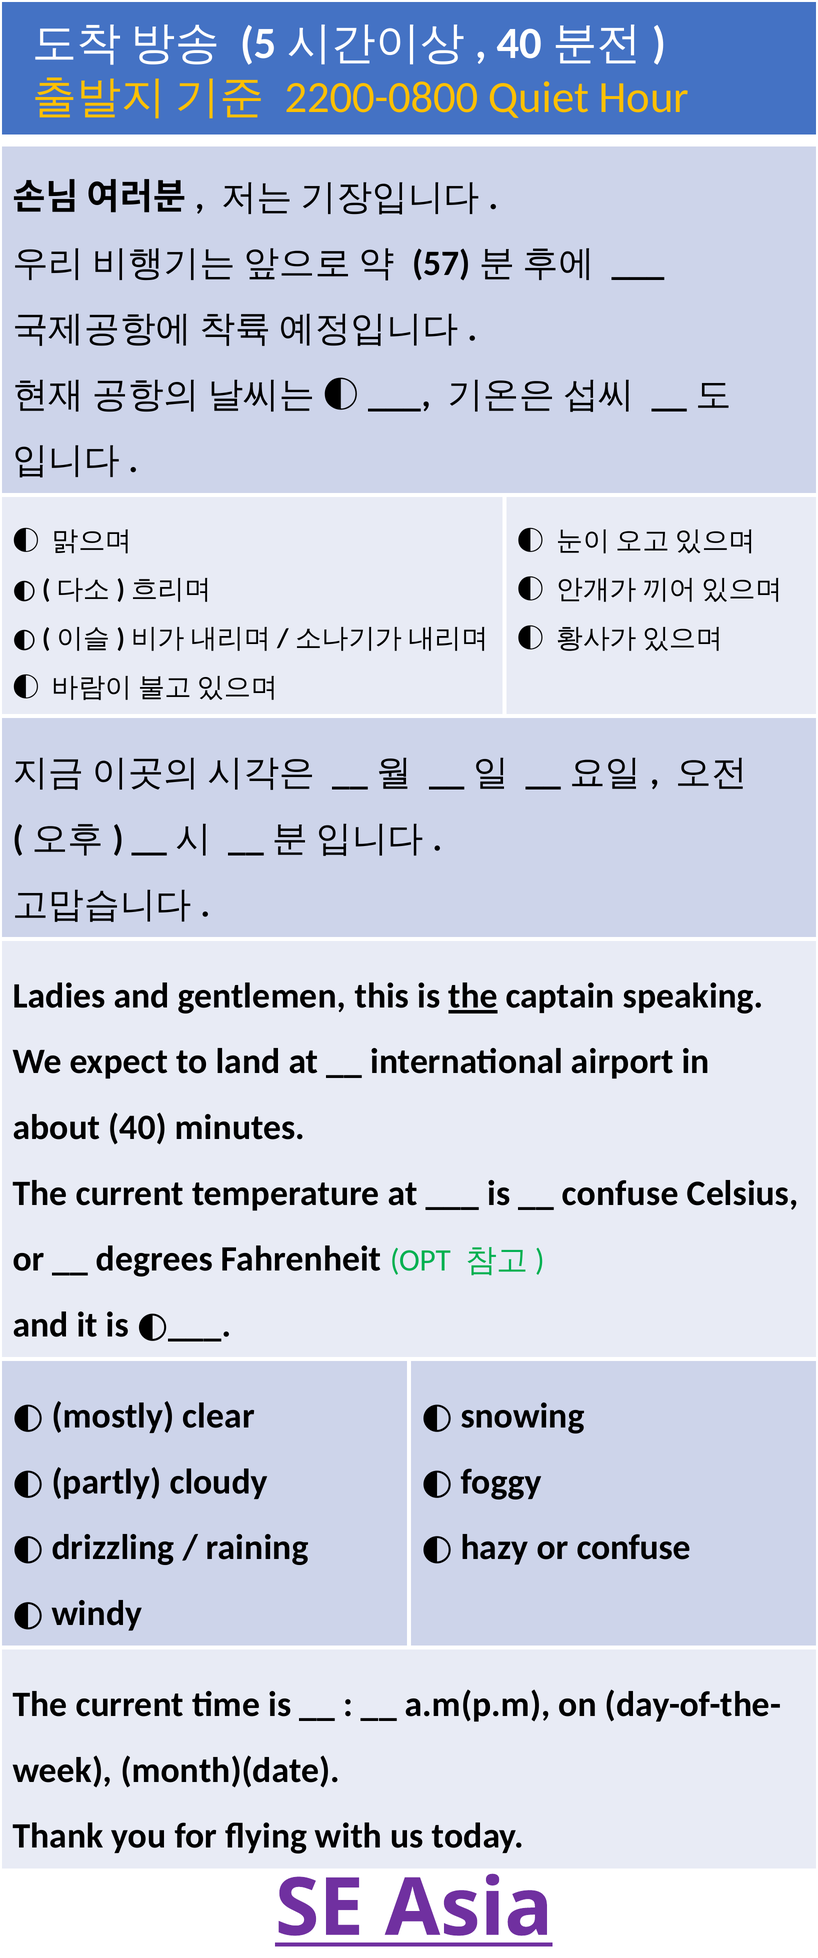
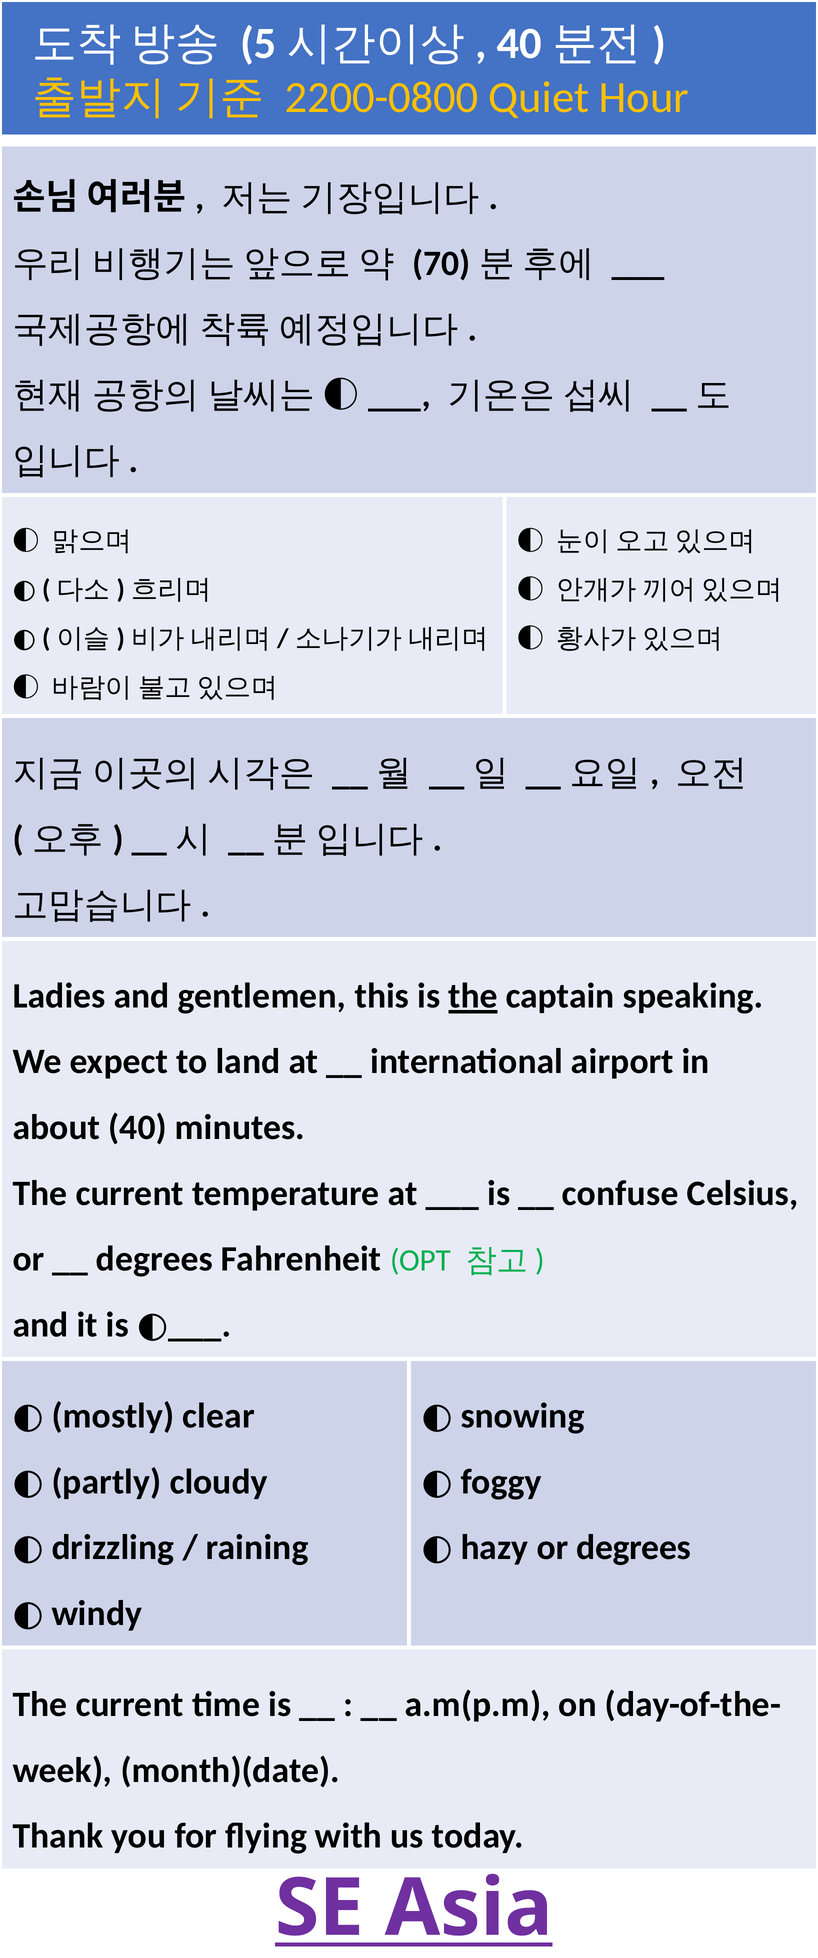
57: 57 -> 70
or confuse: confuse -> degrees
